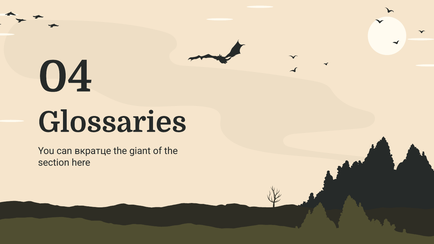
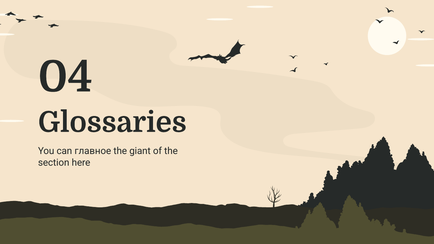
вкратце: вкратце -> главное
